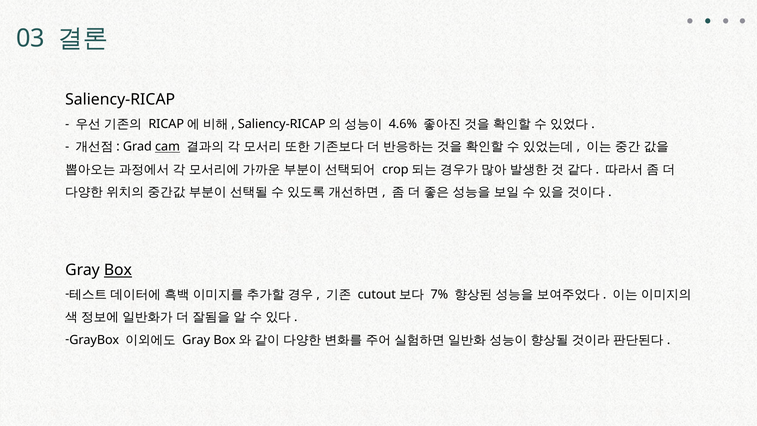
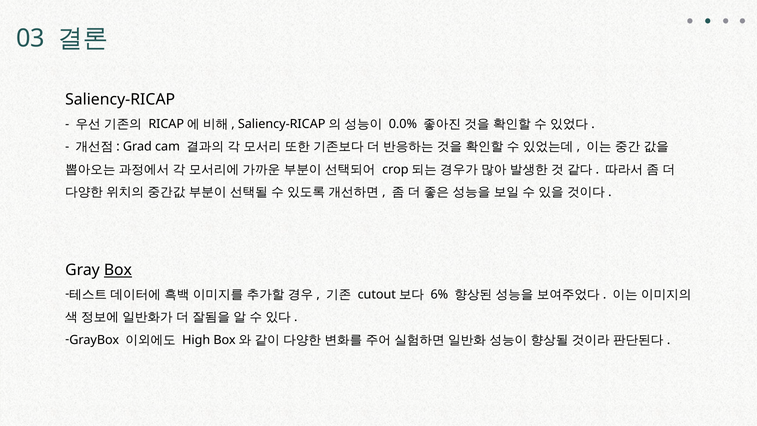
4.6%: 4.6% -> 0.0%
cam underline: present -> none
7%: 7% -> 6%
Gray at (196, 340): Gray -> High
